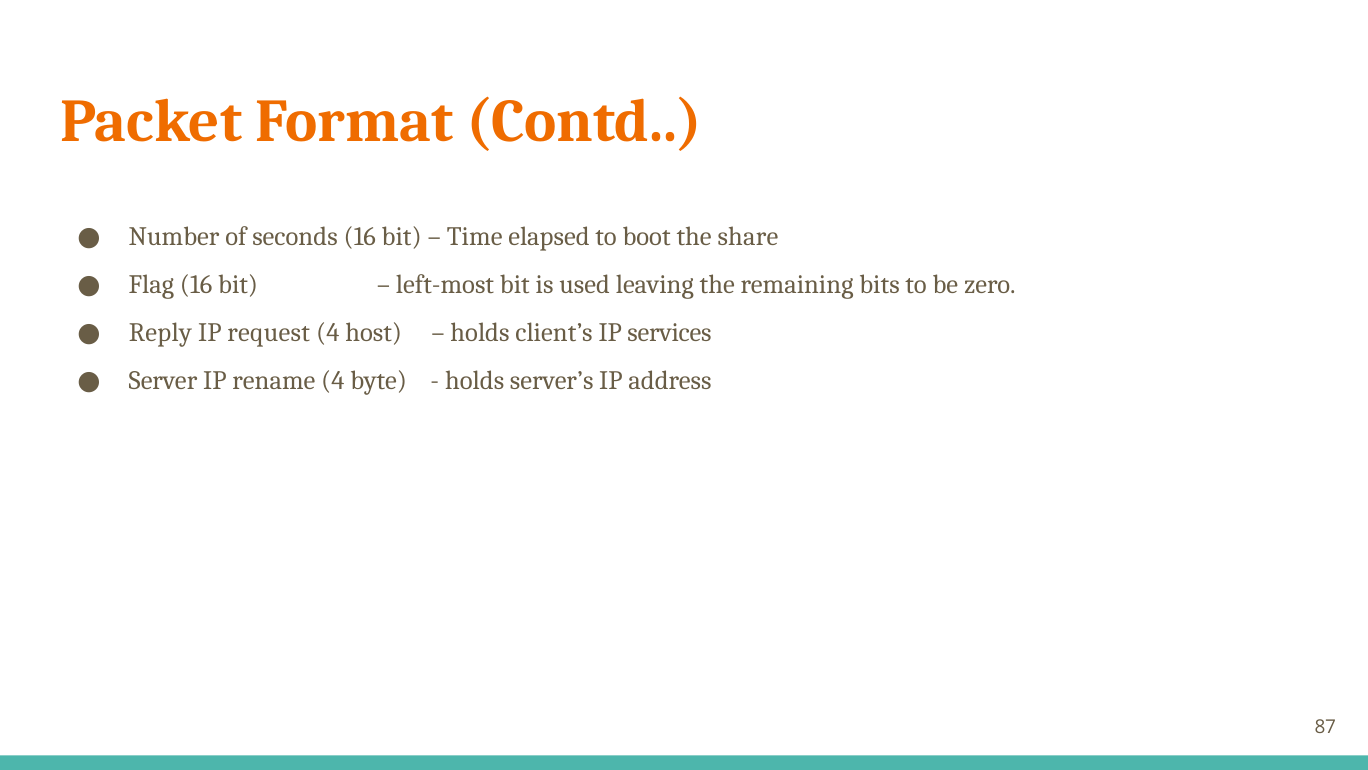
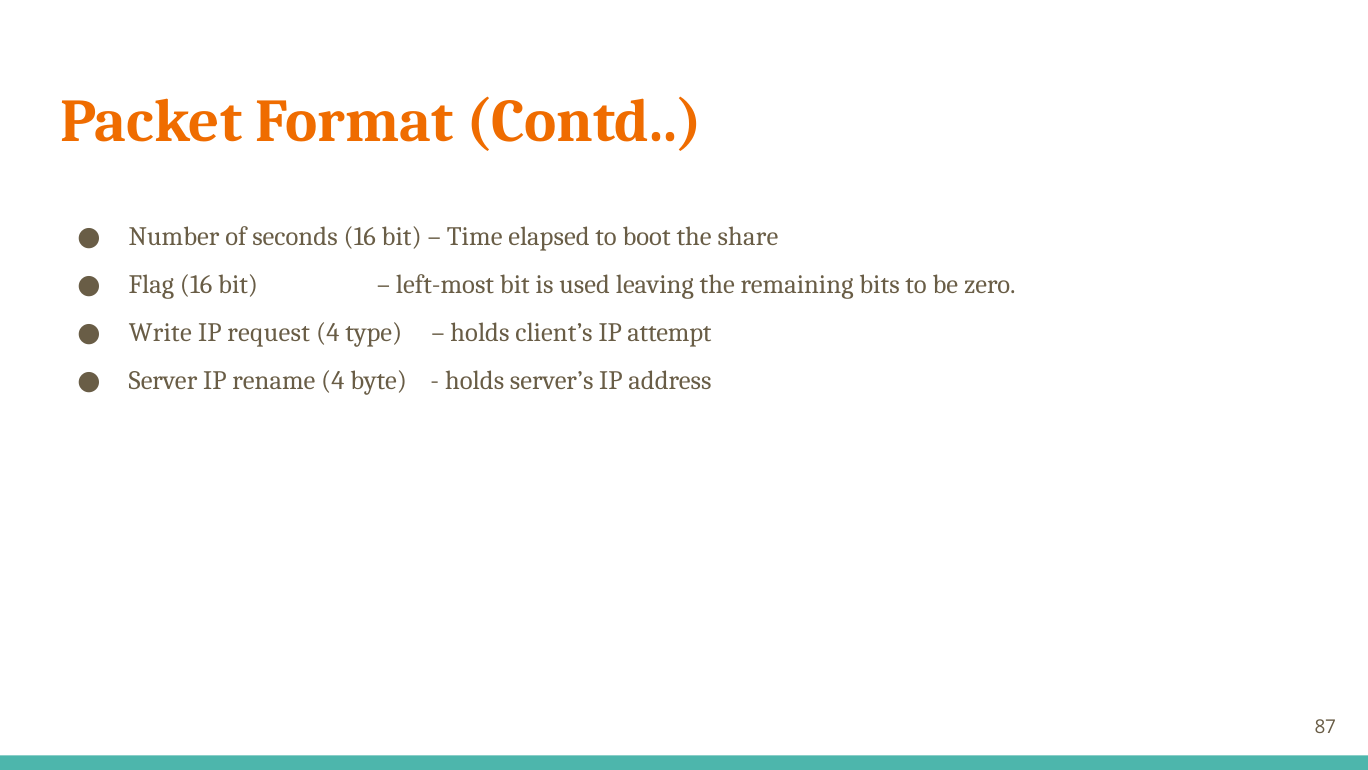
Reply: Reply -> Write
host: host -> type
services: services -> attempt
